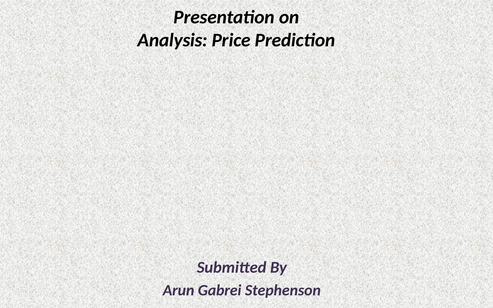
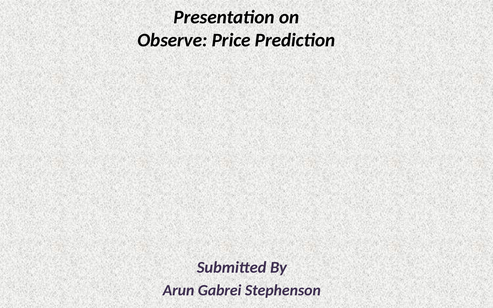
Analysis: Analysis -> Observe
